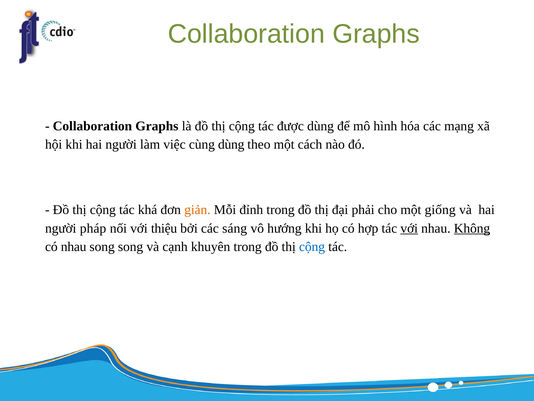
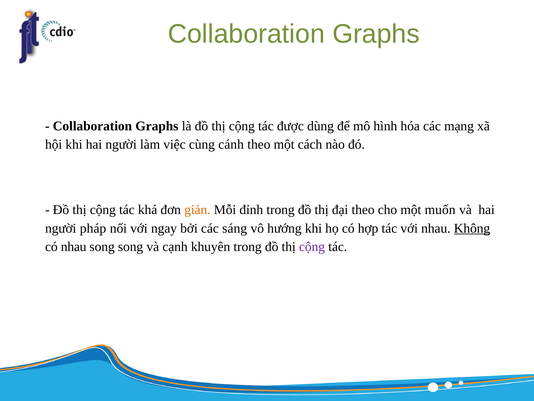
cùng dùng: dùng -> cánh
đại phải: phải -> theo
giống: giống -> muốn
thiệu: thiệu -> ngay
với at (409, 228) underline: present -> none
cộng at (312, 246) colour: blue -> purple
